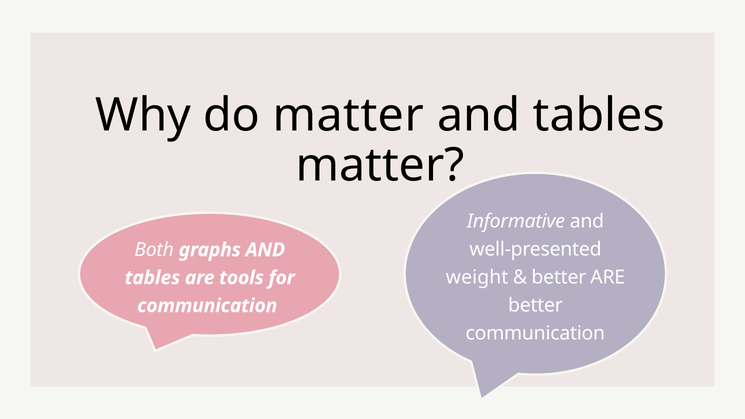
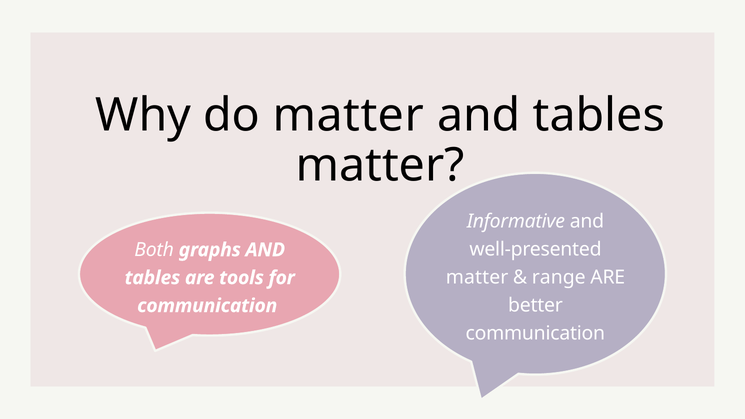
weight at (477, 277): weight -> matter
better at (559, 277): better -> range
